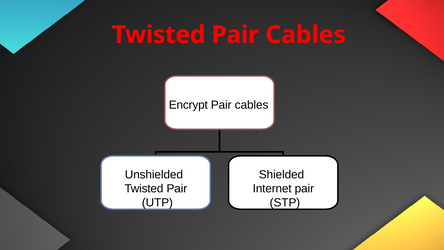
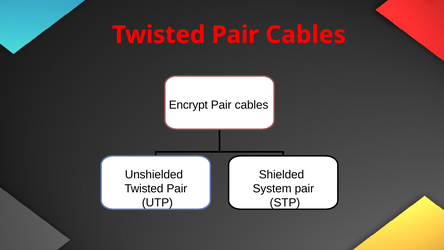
Internet: Internet -> System
